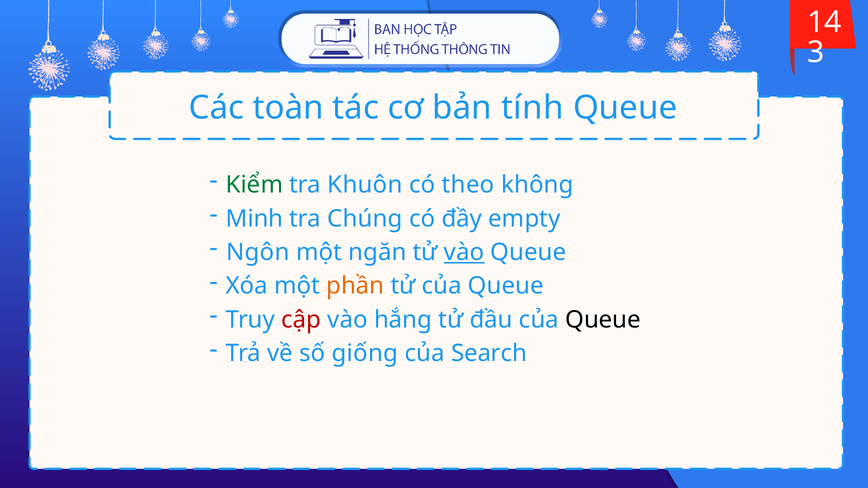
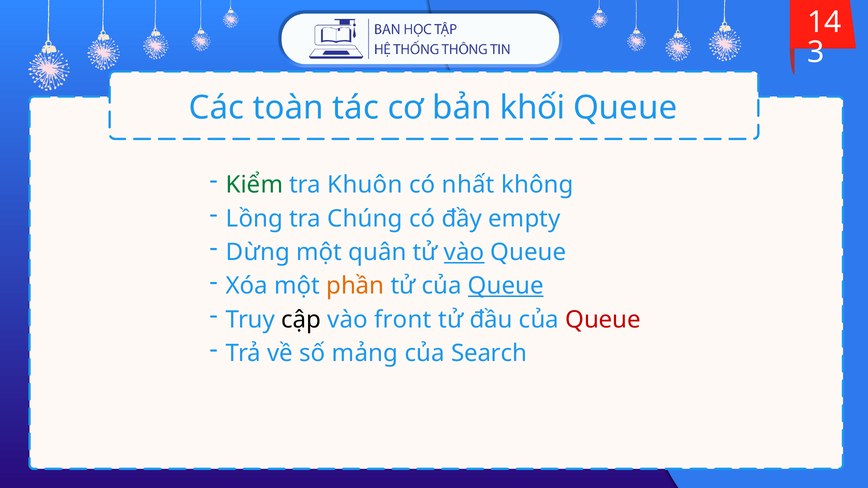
tính: tính -> khối
theo: theo -> nhất
Minh: Minh -> Lồng
Ngôn: Ngôn -> Dừng
ngăn: ngăn -> quân
Queue at (506, 286) underline: none -> present
cập colour: red -> black
hắng: hắng -> front
Queue at (603, 320) colour: black -> red
giống: giống -> mảng
